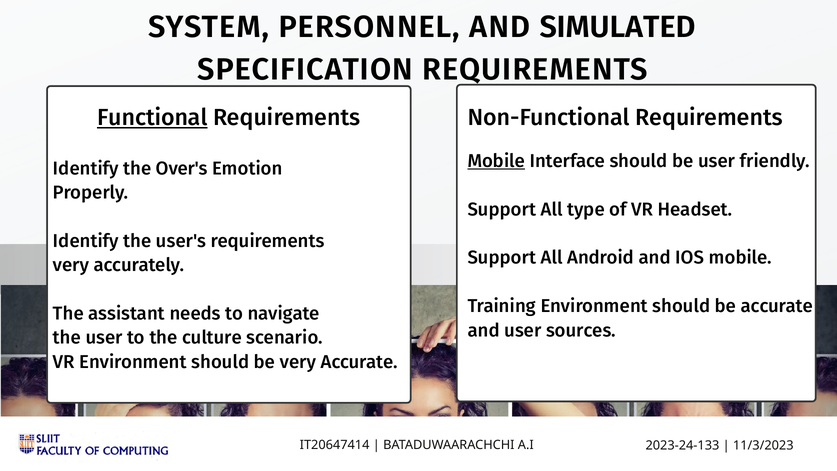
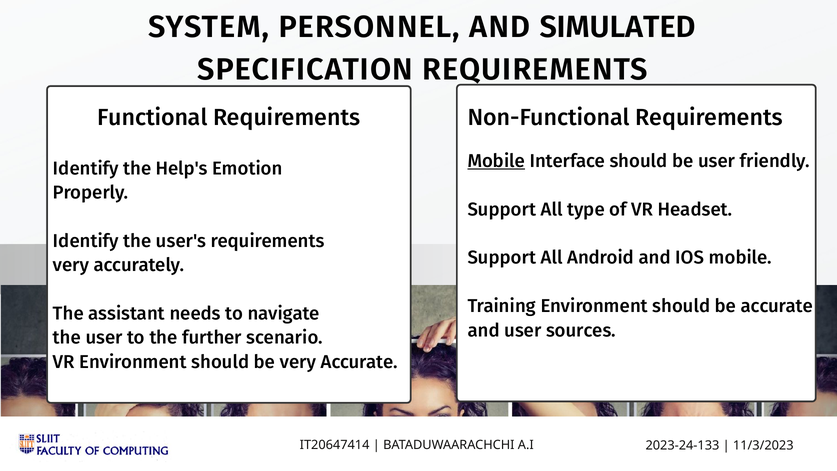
Functional underline: present -> none
Over's: Over's -> Help's
culture: culture -> further
